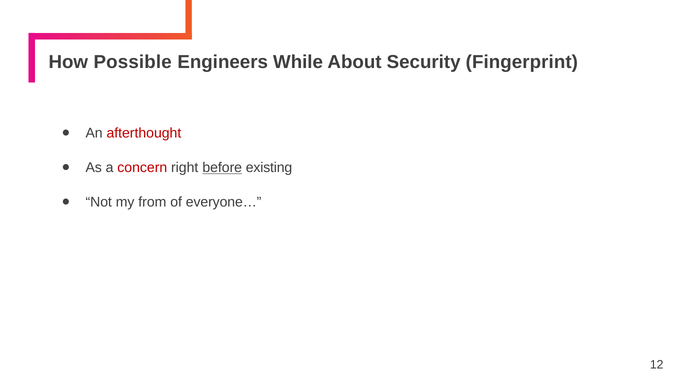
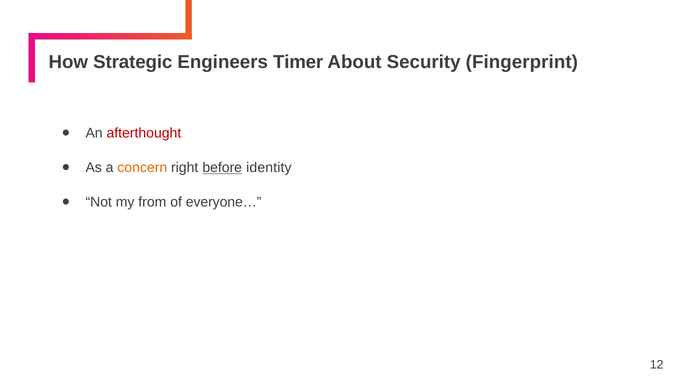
Possible: Possible -> Strategic
While: While -> Timer
concern colour: red -> orange
existing: existing -> identity
